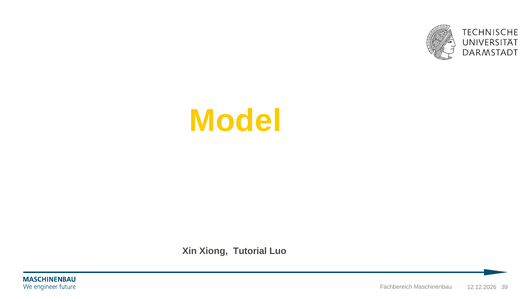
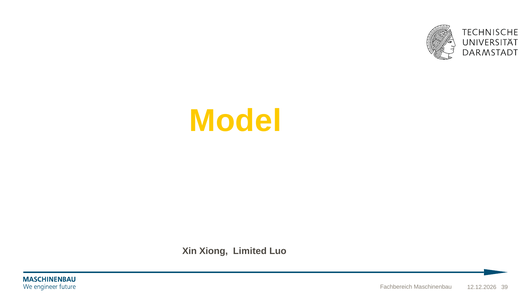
Tutorial: Tutorial -> Limited
